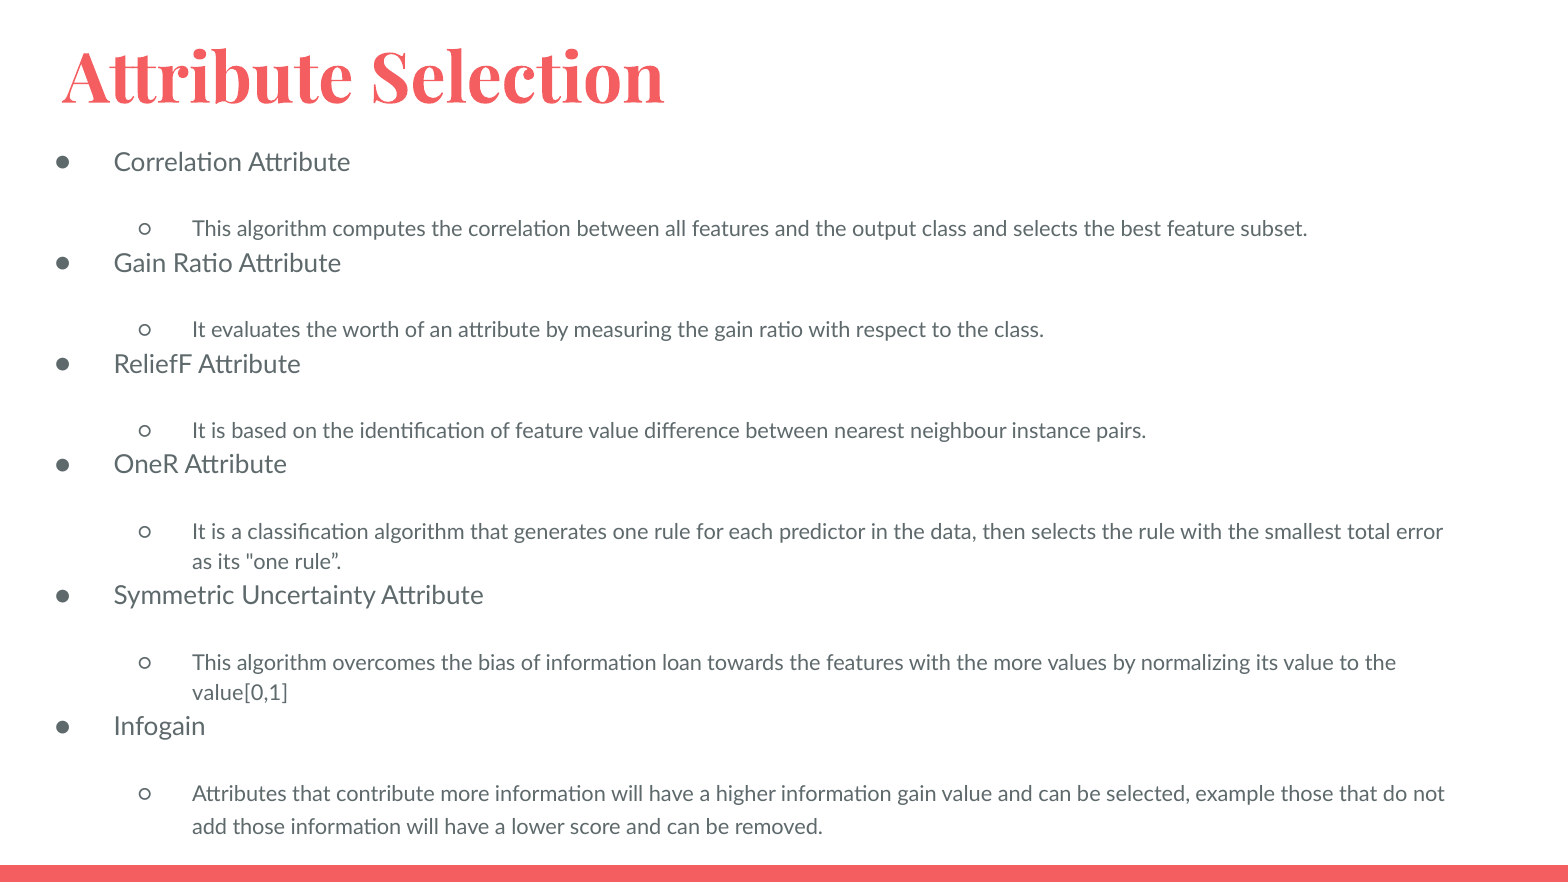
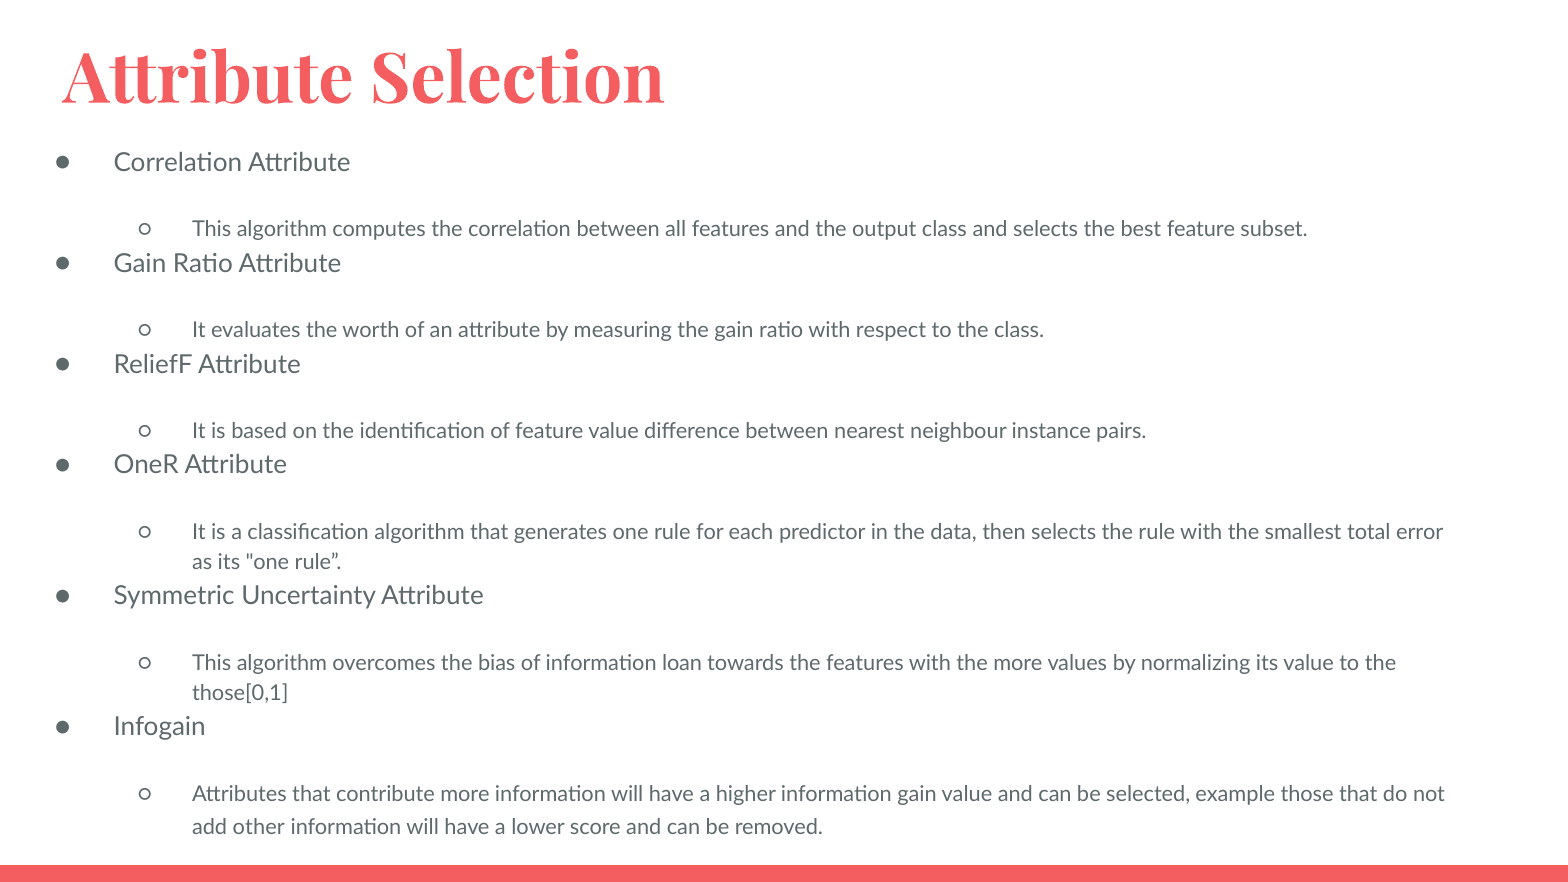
value[0,1: value[0,1 -> those[0,1
add those: those -> other
